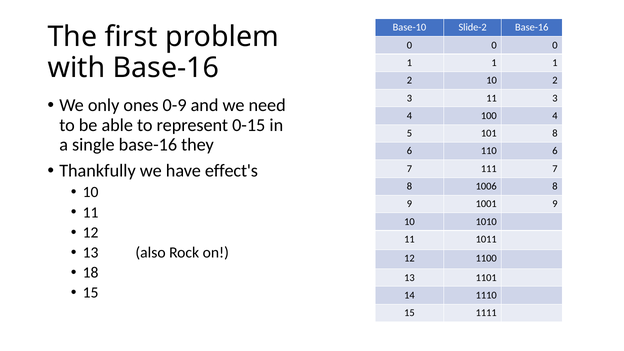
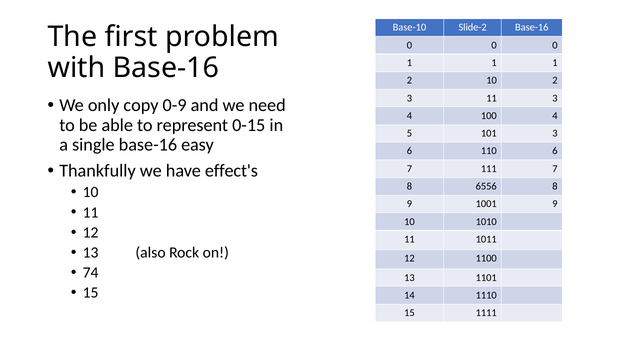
ones: ones -> copy
101 8: 8 -> 3
they: they -> easy
1006: 1006 -> 6556
18: 18 -> 74
